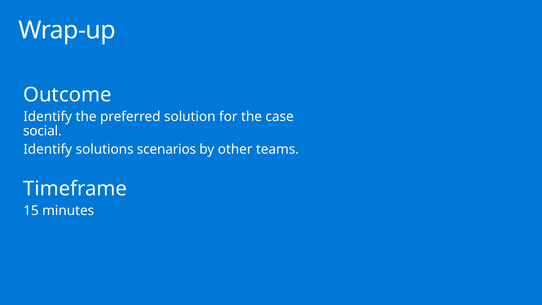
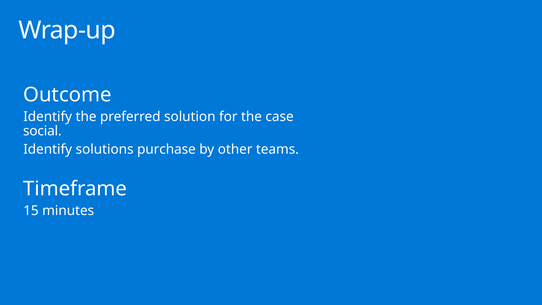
scenarios: scenarios -> purchase
